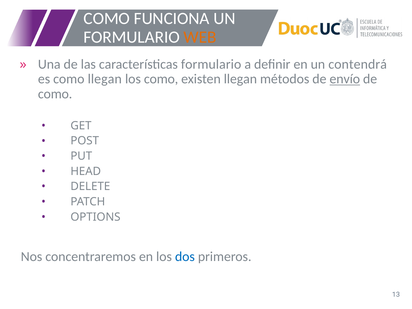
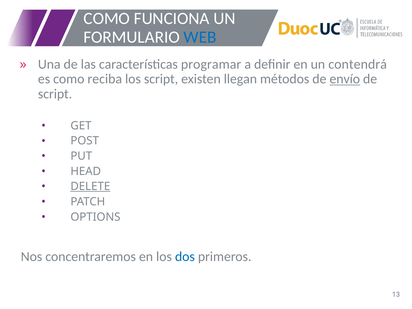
WEB colour: orange -> blue
características formulario: formulario -> programar
como llegan: llegan -> reciba
los como: como -> script
como at (55, 94): como -> script
DELETE underline: none -> present
